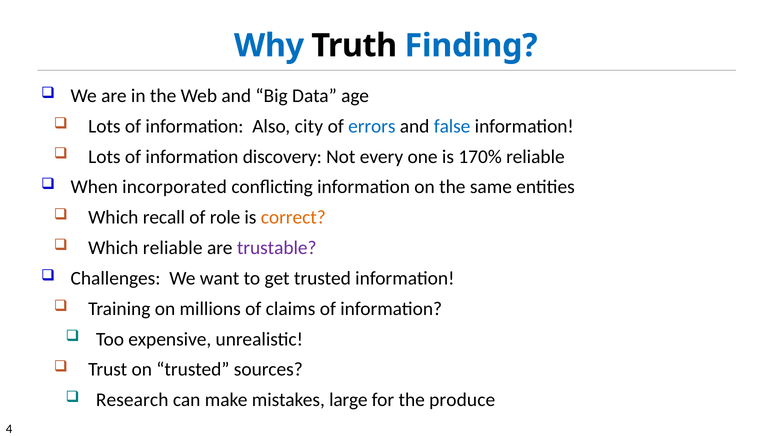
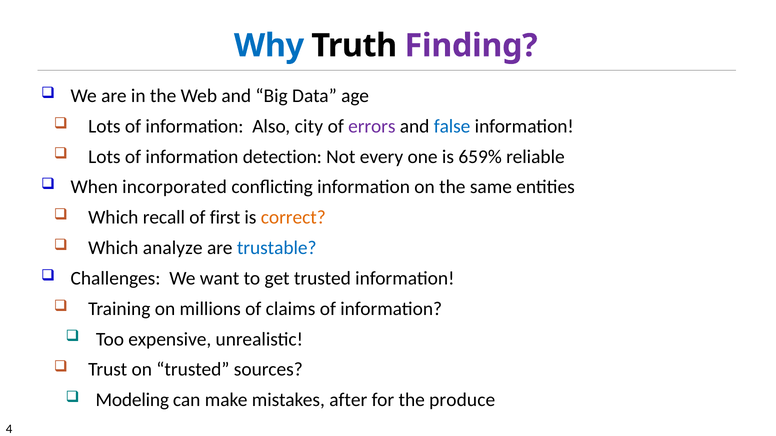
Finding colour: blue -> purple
errors colour: blue -> purple
discovery: discovery -> detection
170%: 170% -> 659%
role: role -> first
Which reliable: reliable -> analyze
trustable colour: purple -> blue
Research: Research -> Modeling
large: large -> after
